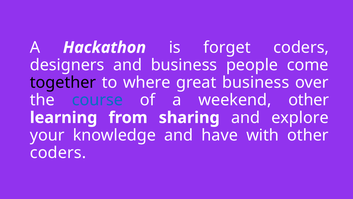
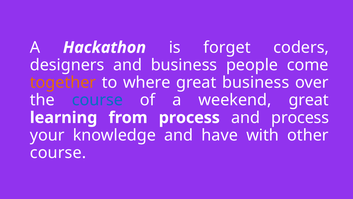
together colour: black -> orange
weekend other: other -> great
from sharing: sharing -> process
and explore: explore -> process
coders at (58, 152): coders -> course
